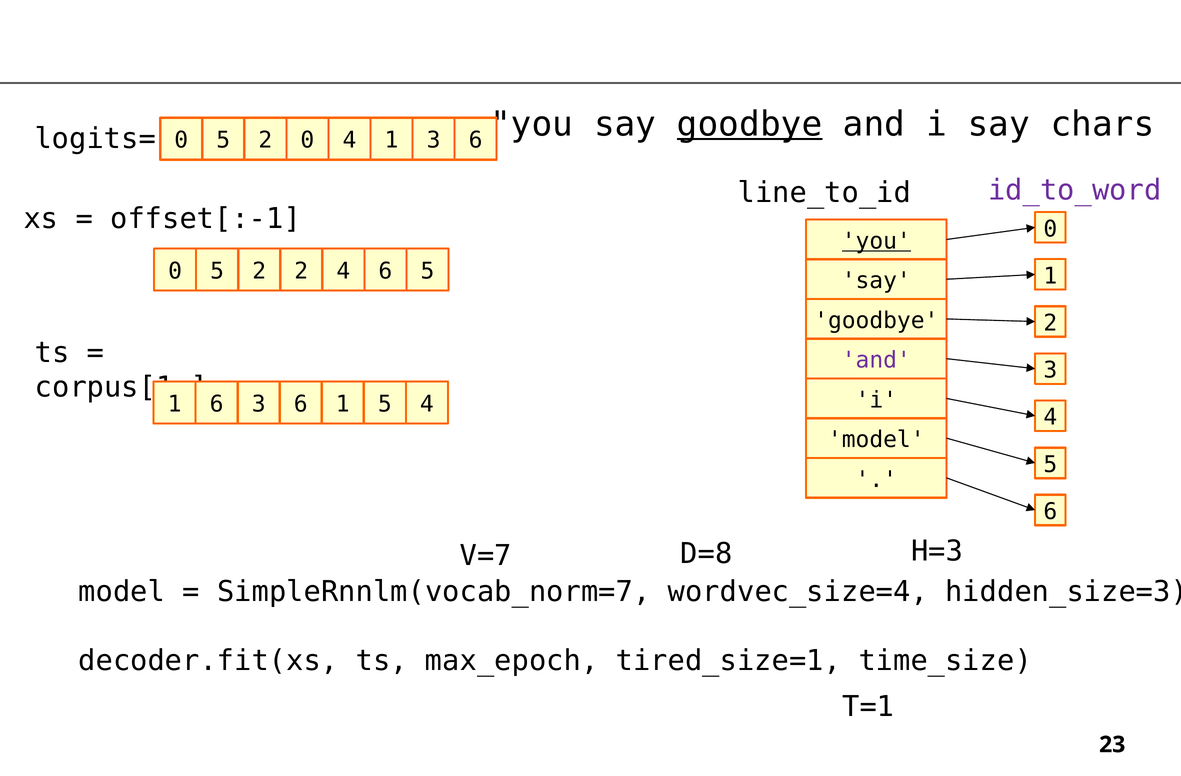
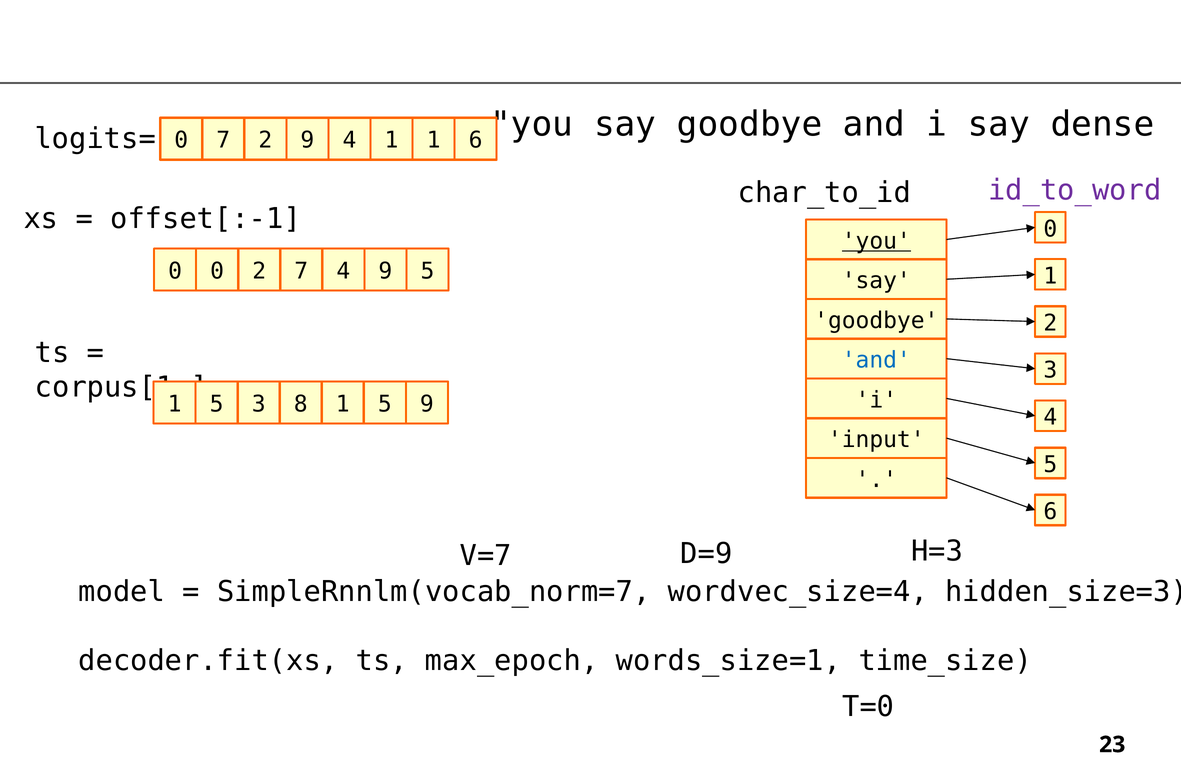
goodbye at (750, 124) underline: present -> none
chars: chars -> dense
5 at (223, 140): 5 -> 7
2 0: 0 -> 9
1 3: 3 -> 1
line_to_id: line_to_id -> char_to_id
5 at (217, 271): 5 -> 0
2 2: 2 -> 7
4 6: 6 -> 9
and at (876, 360) colour: purple -> blue
6 at (217, 404): 6 -> 5
6 at (301, 404): 6 -> 8
5 4: 4 -> 9
model at (876, 440): model -> input
D=8: D=8 -> D=9
tired_size=1: tired_size=1 -> words_size=1
T=1: T=1 -> T=0
